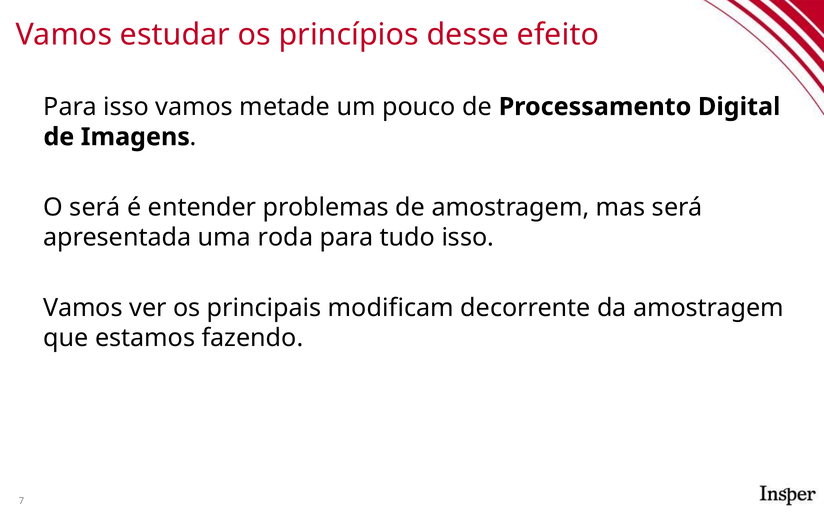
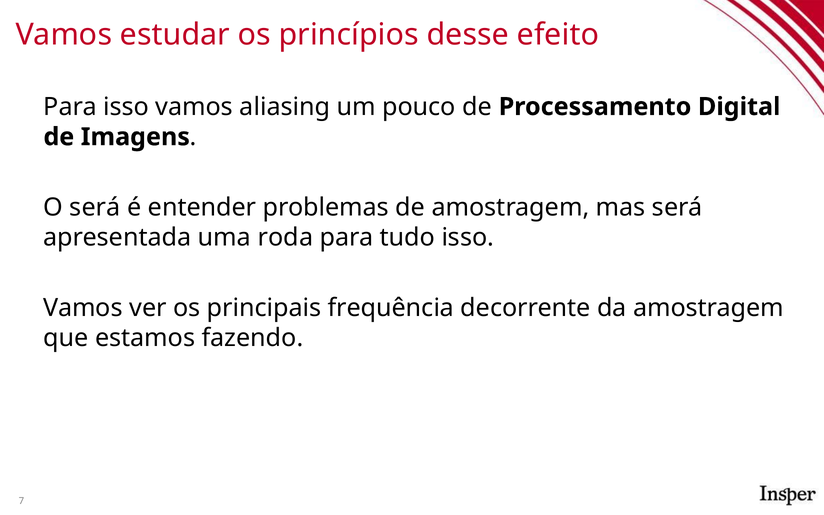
metade: metade -> aliasing
modificam: modificam -> frequência
